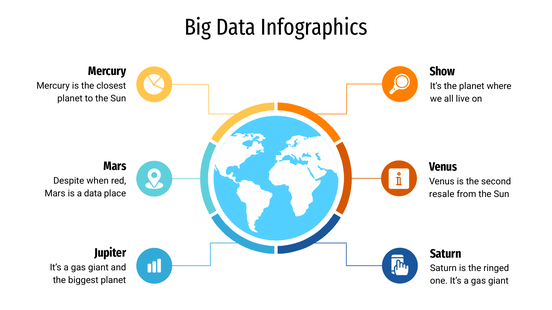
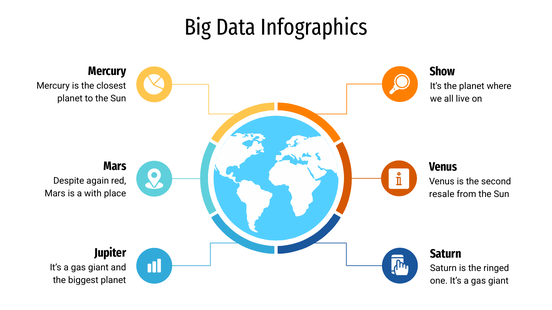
when: when -> again
a data: data -> with
